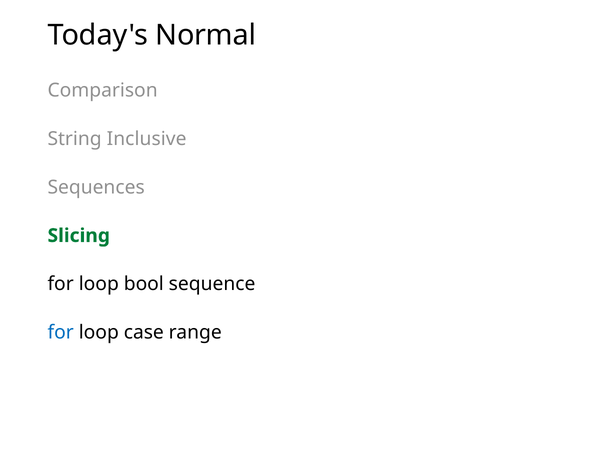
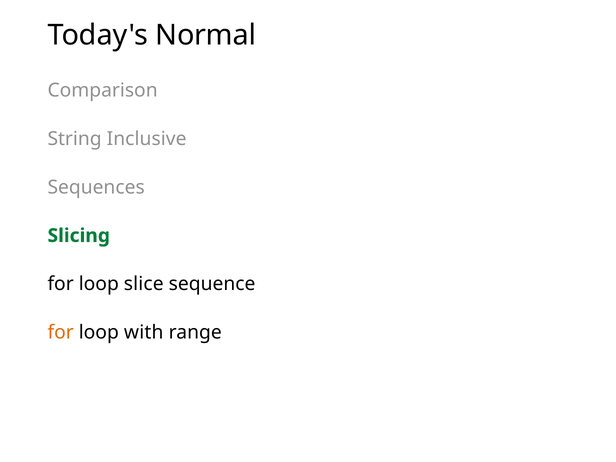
bool: bool -> slice
for at (61, 332) colour: blue -> orange
case: case -> with
